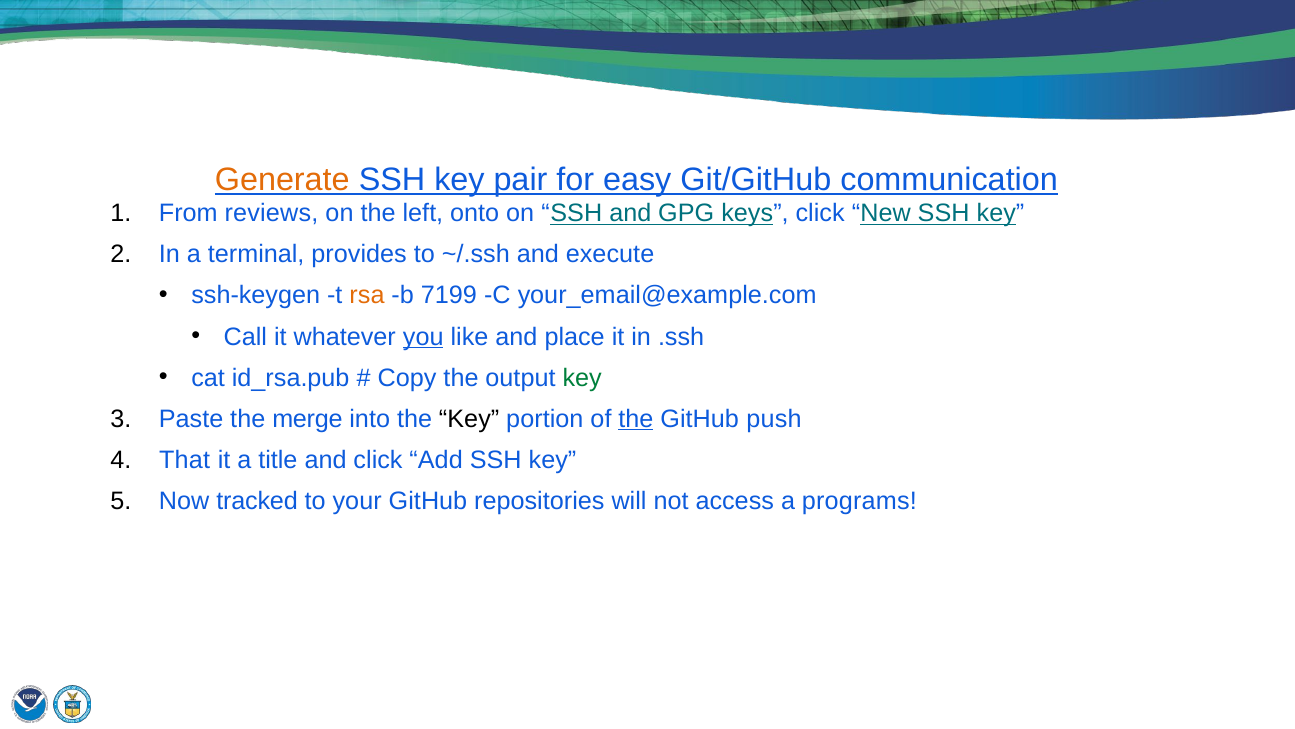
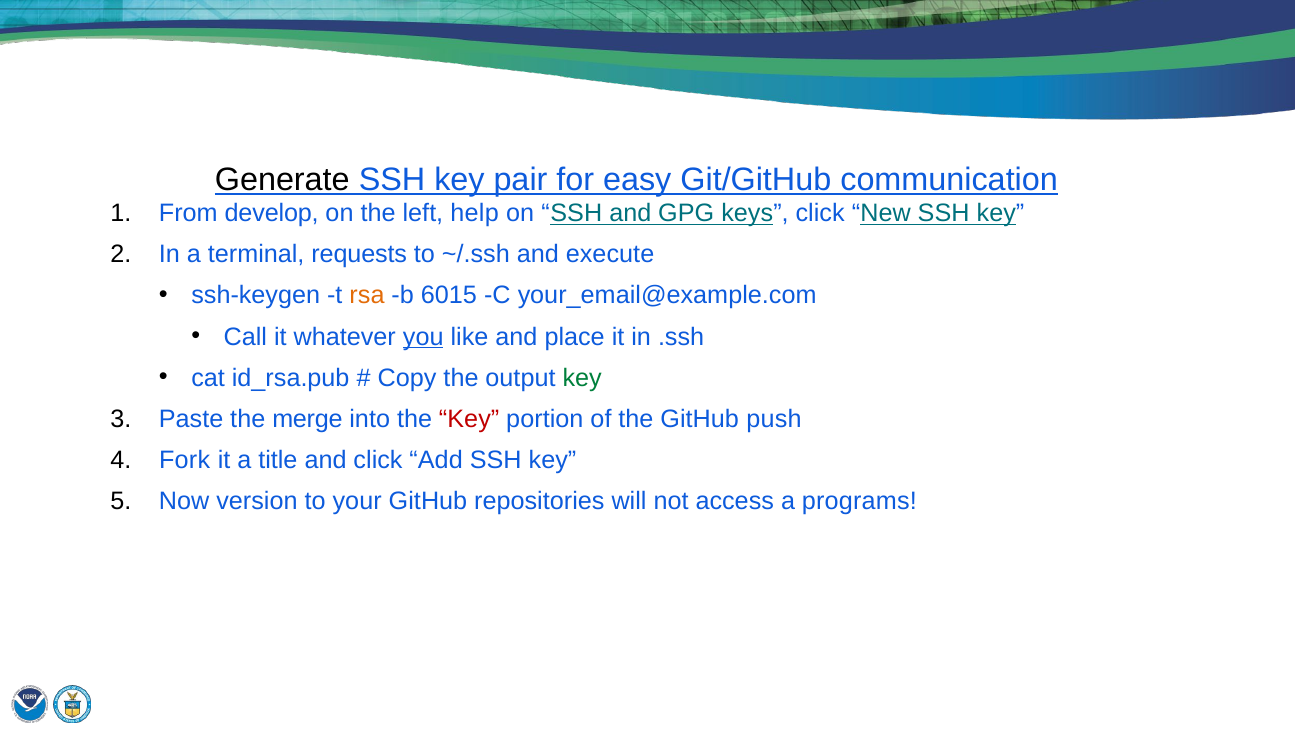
Generate colour: orange -> black
reviews: reviews -> develop
onto: onto -> help
provides: provides -> requests
7199: 7199 -> 6015
Key at (469, 419) colour: black -> red
the at (636, 419) underline: present -> none
That: That -> Fork
tracked: tracked -> version
